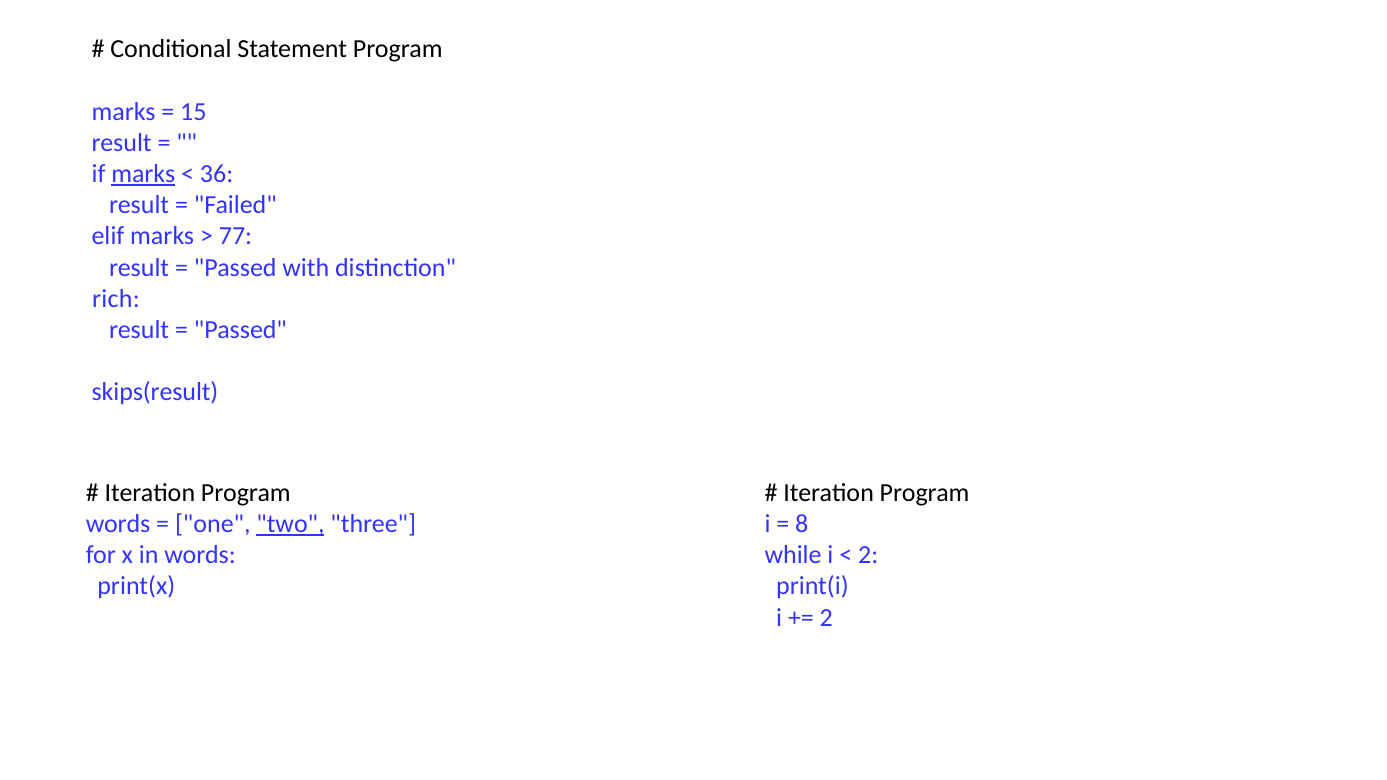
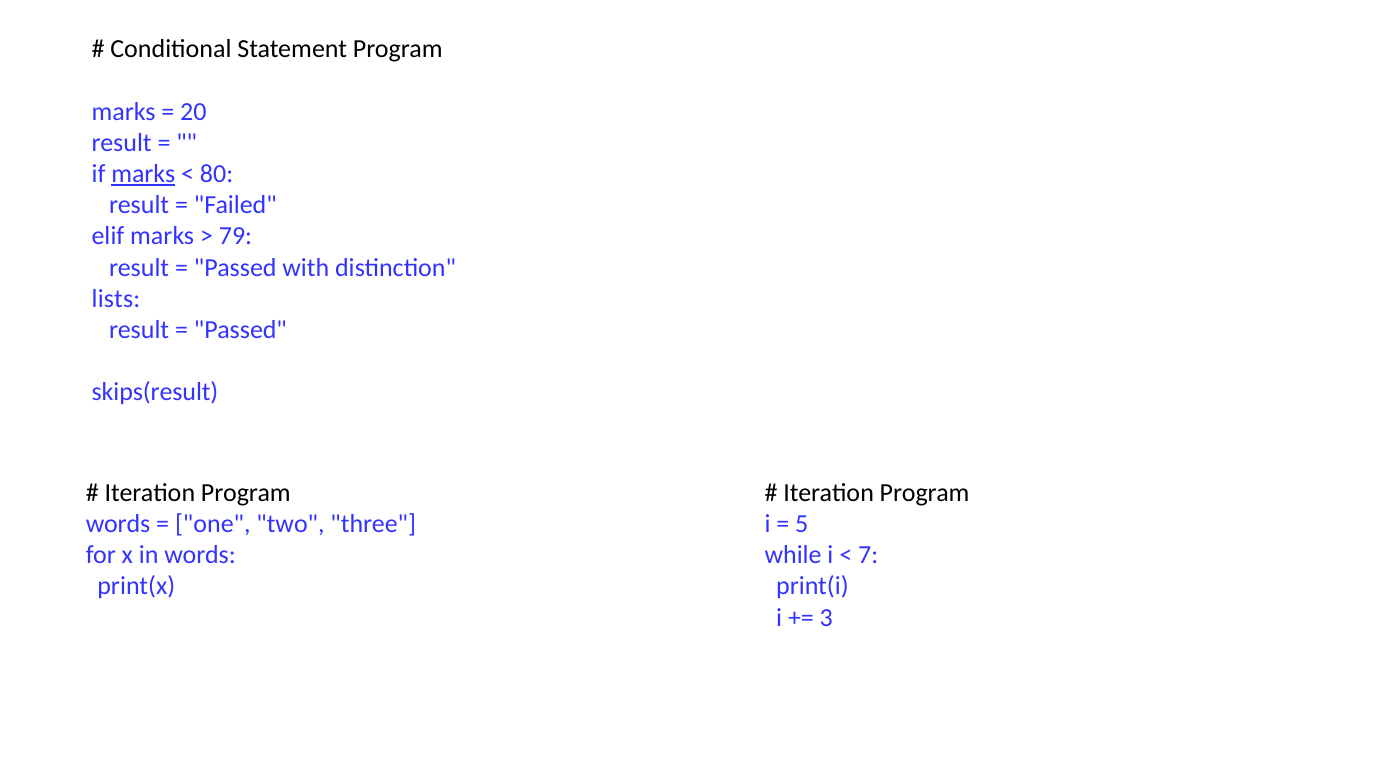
15: 15 -> 20
36: 36 -> 80
77: 77 -> 79
rich: rich -> lists
two underline: present -> none
8: 8 -> 5
2 at (868, 555): 2 -> 7
2 at (826, 618): 2 -> 3
